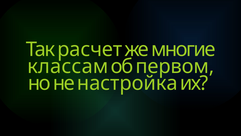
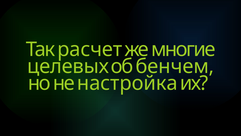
классам: классам -> целевых
первом: первом -> бенчем
